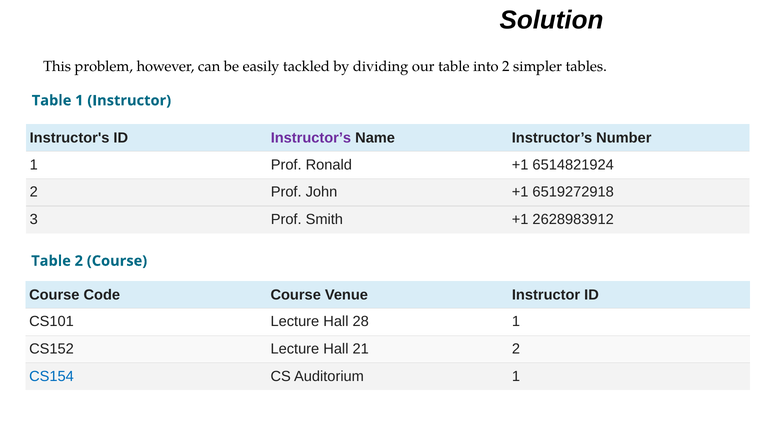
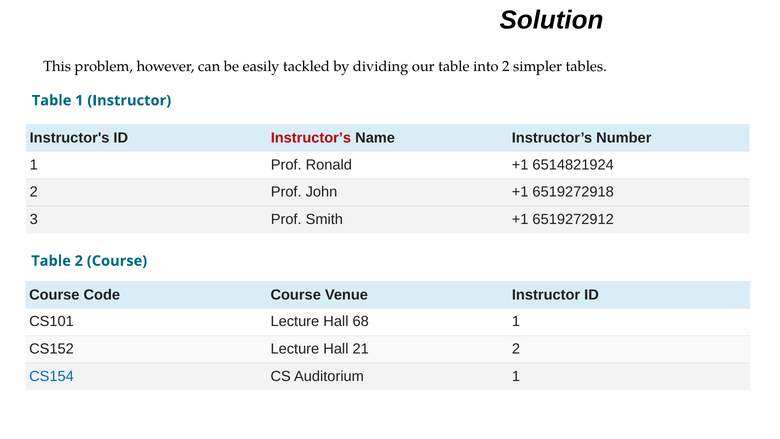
Instructor’s at (311, 138) colour: purple -> red
2628983912: 2628983912 -> 6519272912
28: 28 -> 68
